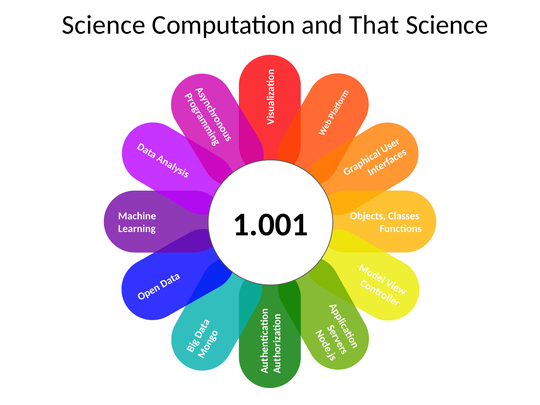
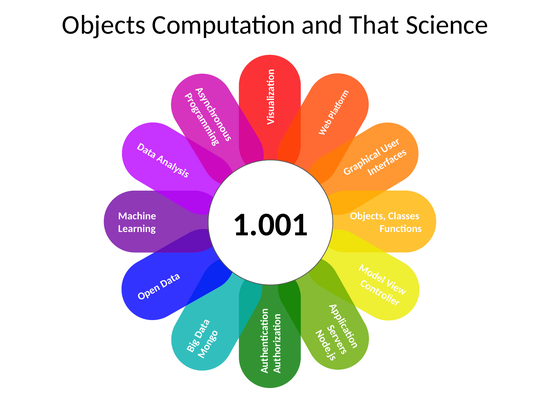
Science at (104, 25): Science -> Objects
